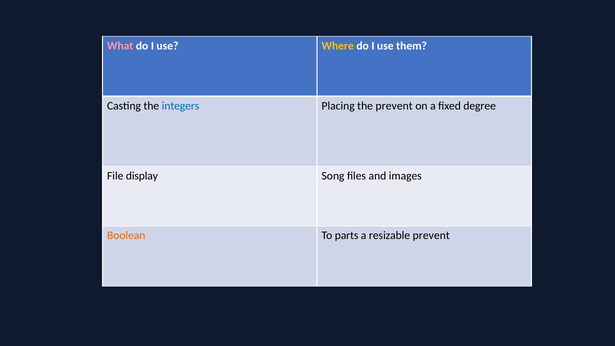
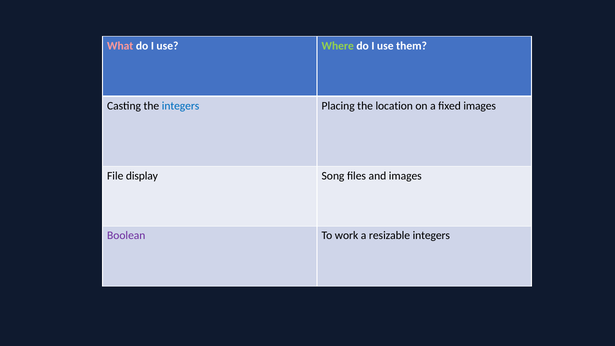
Where colour: yellow -> light green
the prevent: prevent -> location
fixed degree: degree -> images
Boolean colour: orange -> purple
parts: parts -> work
resizable prevent: prevent -> integers
